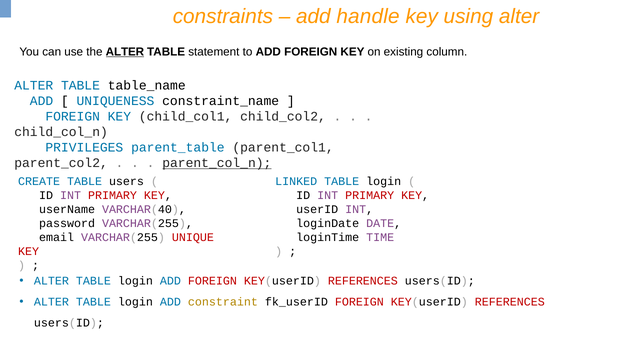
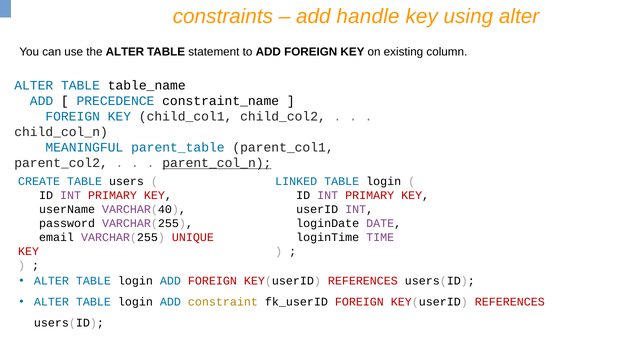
ALTER at (125, 52) underline: present -> none
UNIQUENESS: UNIQUENESS -> PRECEDENCE
PRIVILEGES: PRIVILEGES -> MEANINGFUL
